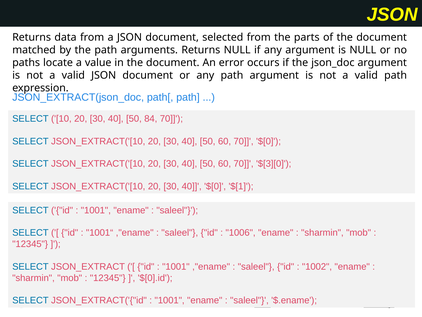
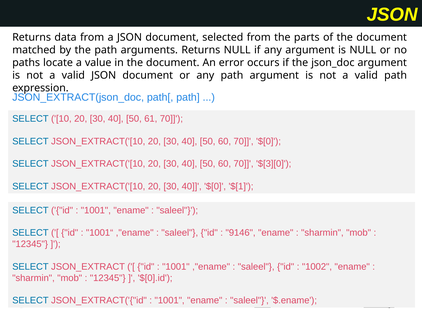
84: 84 -> 61
1006: 1006 -> 9146
